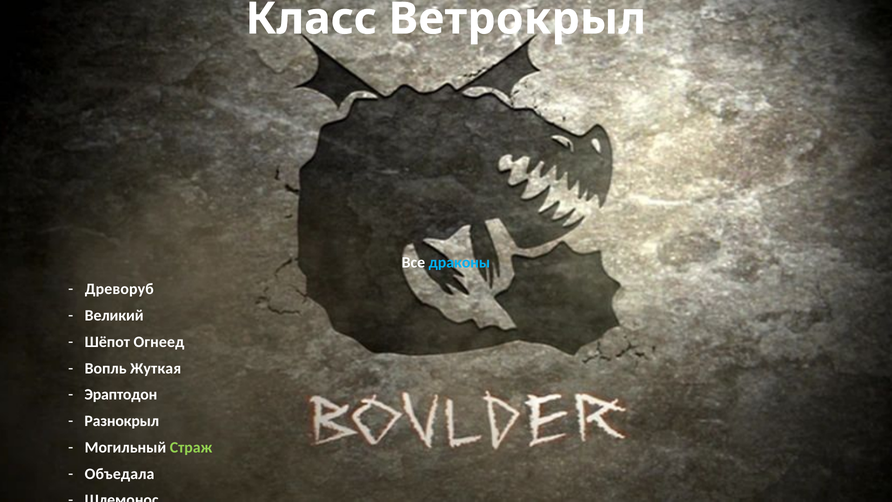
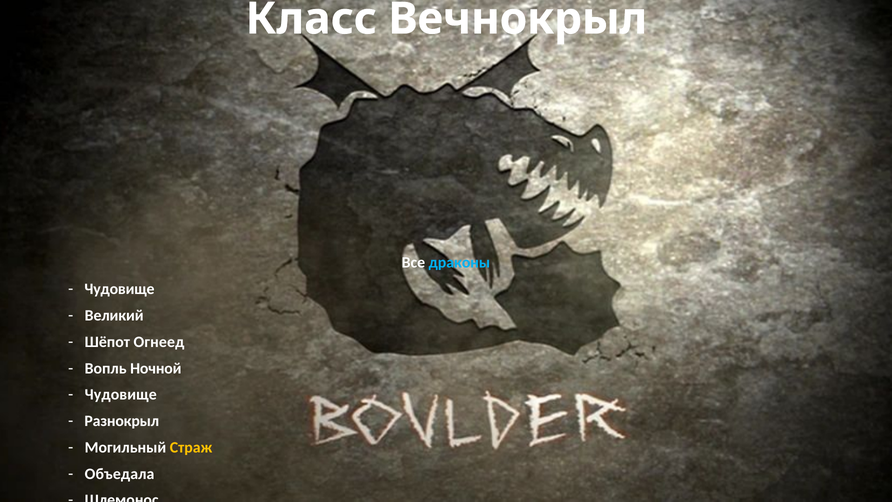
Ветрокрыл: Ветрокрыл -> Вечнокрыл
Древоруб at (119, 289): Древоруб -> Чудовище
Жуткая: Жуткая -> Ночной
Эраптодон at (121, 394): Эраптодон -> Чудовище
Страж colour: light green -> yellow
